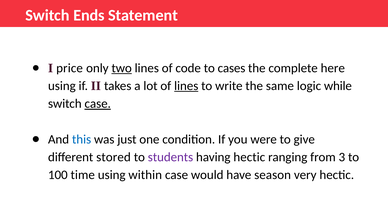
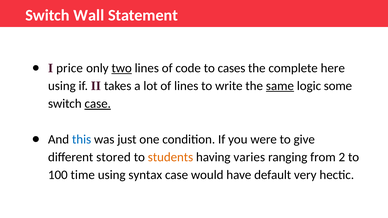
Ends: Ends -> Wall
lines at (186, 86) underline: present -> none
same underline: none -> present
while: while -> some
students colour: purple -> orange
having hectic: hectic -> varies
3: 3 -> 2
within: within -> syntax
season: season -> default
